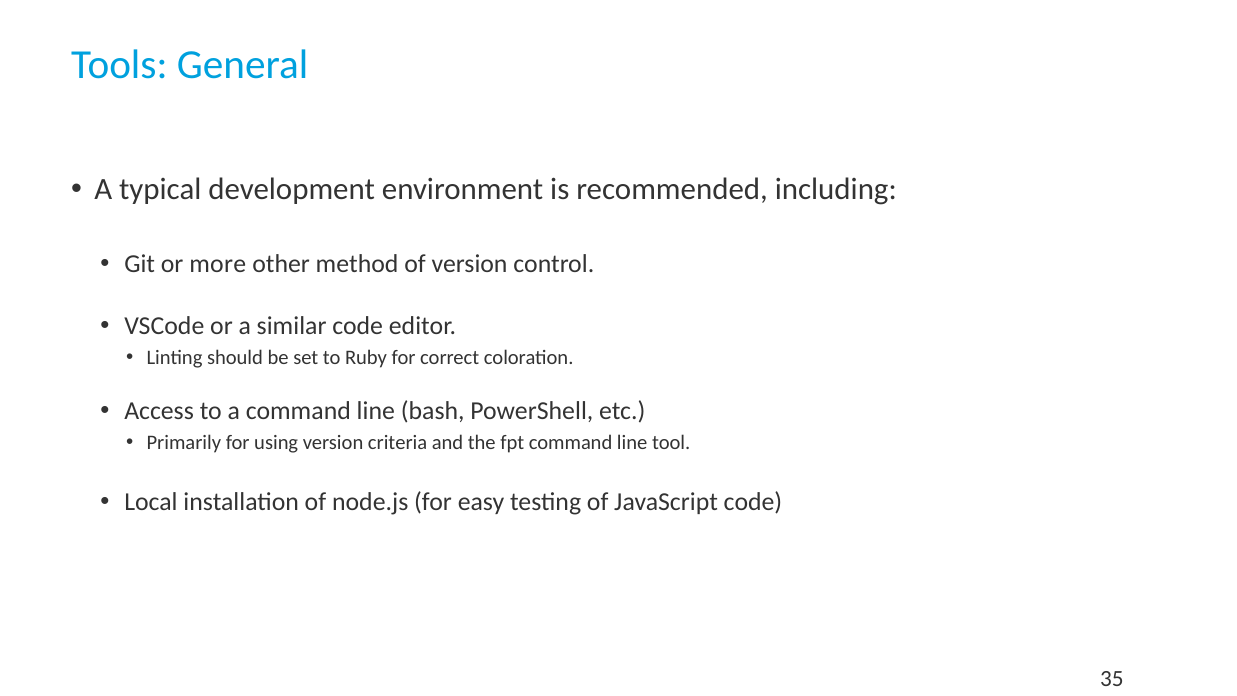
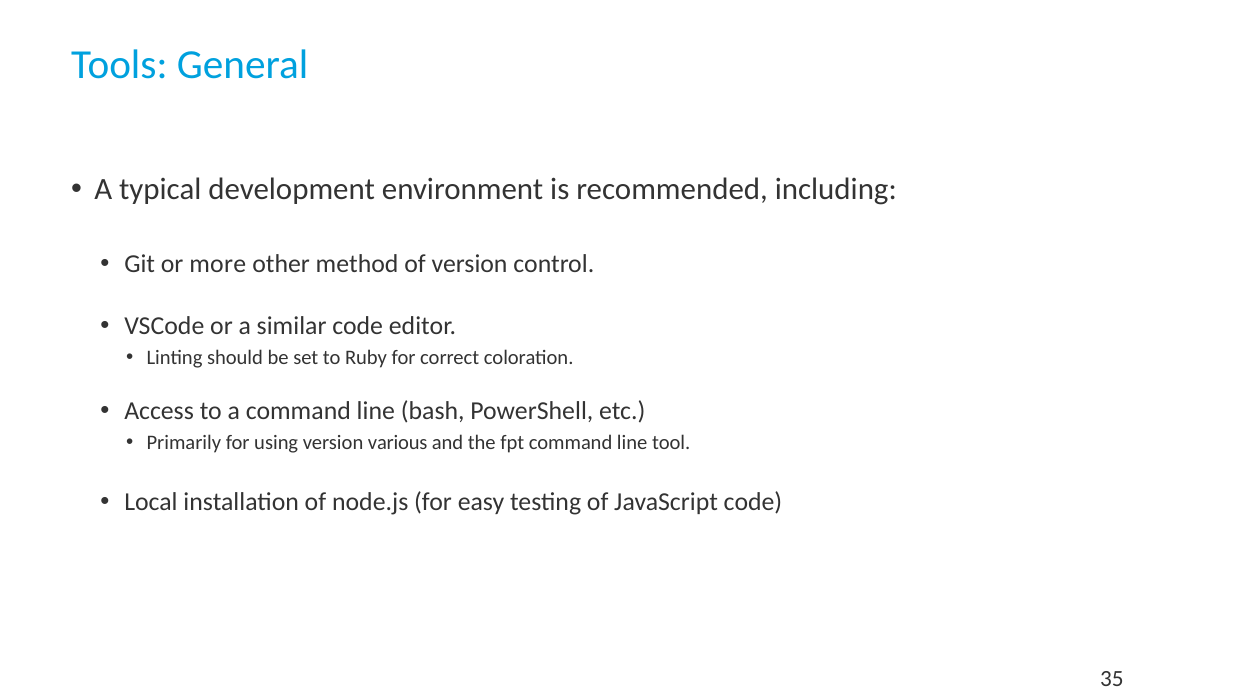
criteria: criteria -> various
